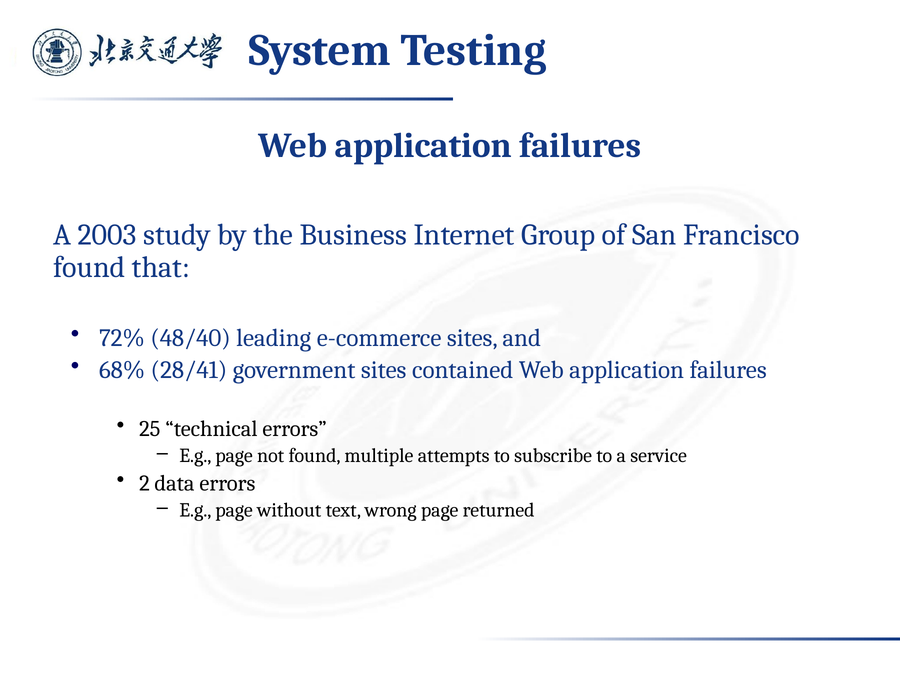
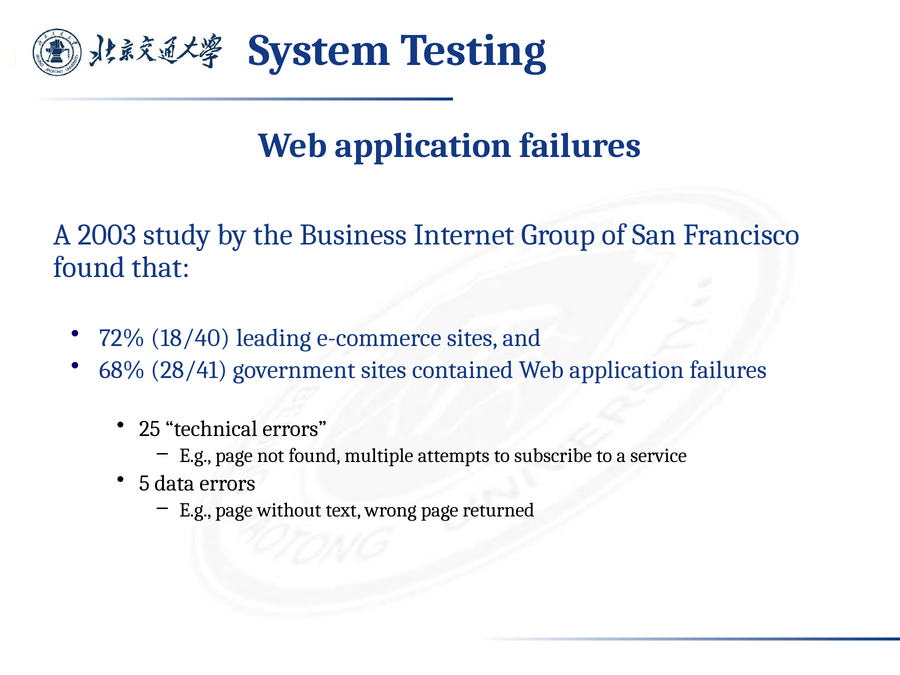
48/40: 48/40 -> 18/40
2: 2 -> 5
